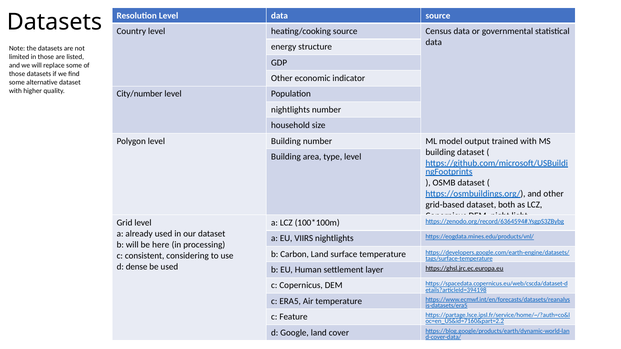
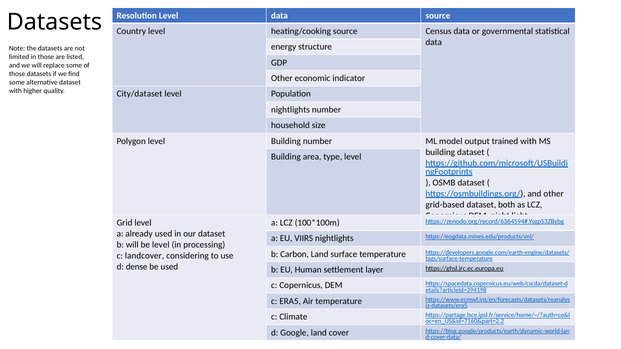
City/number: City/number -> City/dataset
be here: here -> level
consistent: consistent -> landcover
Feature: Feature -> Climate
